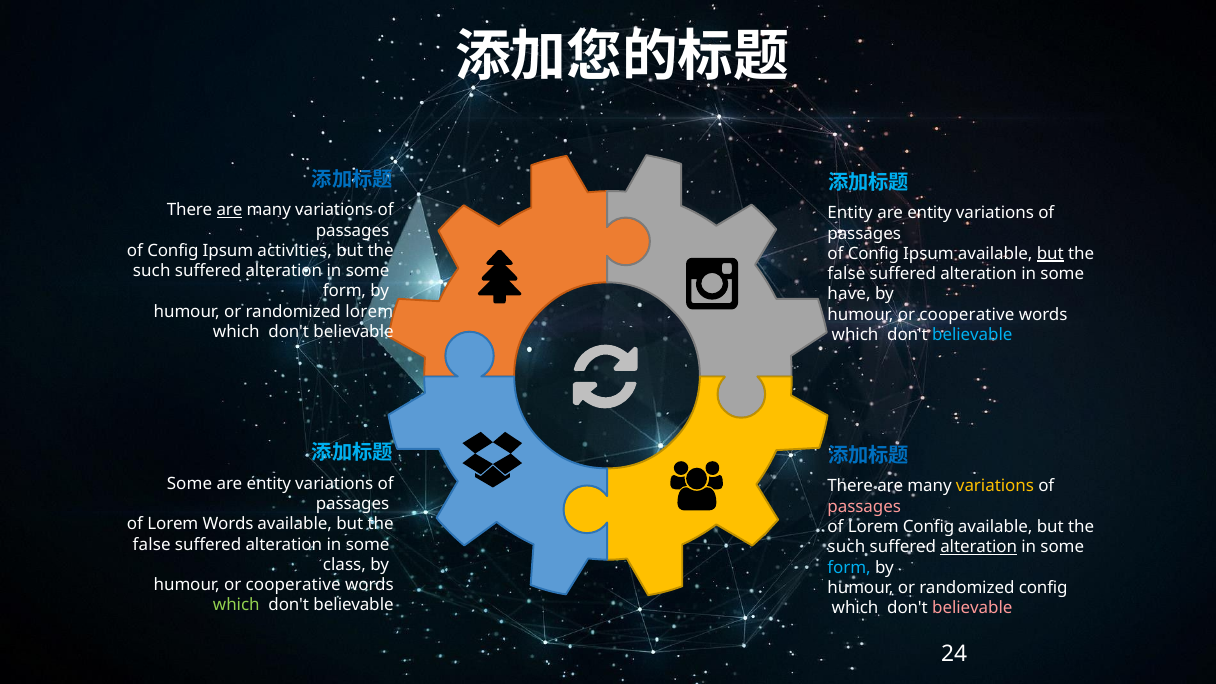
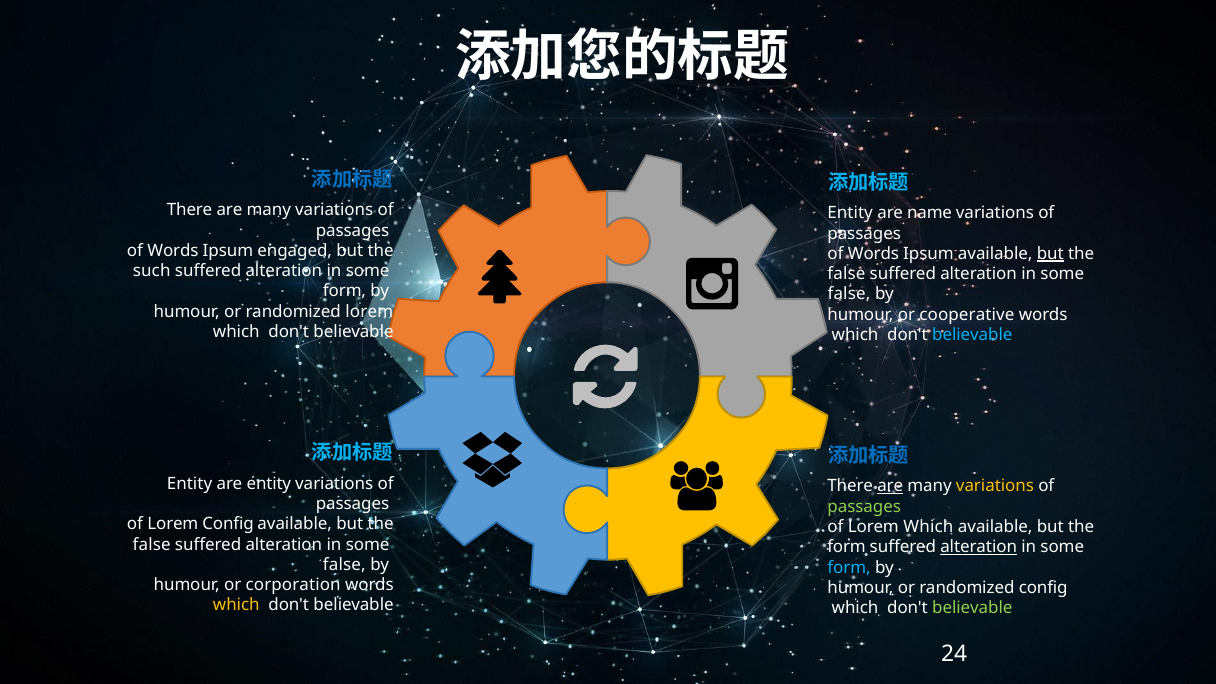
are at (230, 210) underline: present -> none
entity at (930, 213): entity -> name
Config at (173, 251): Config -> Words
activities: activities -> engaged
Config at (873, 254): Config -> Words
have at (849, 294): have -> false
Some at (189, 484): Some -> Entity
are at (890, 486) underline: none -> present
passages at (864, 507) colour: pink -> light green
Lorem Words: Words -> Config
of Lorem Config: Config -> Which
such at (846, 547): such -> form
class at (344, 565): class -> false
cooperative at (293, 585): cooperative -> corporation
which at (236, 605) colour: light green -> yellow
believable at (972, 608) colour: pink -> light green
